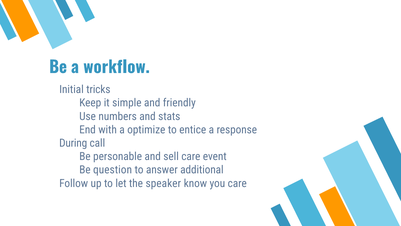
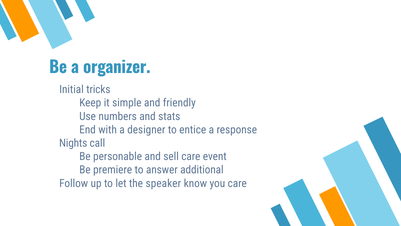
workflow: workflow -> organizer
optimize: optimize -> designer
During: During -> Nights
question: question -> premiere
